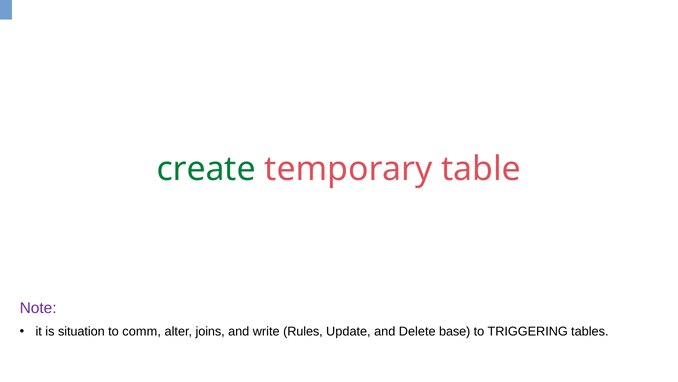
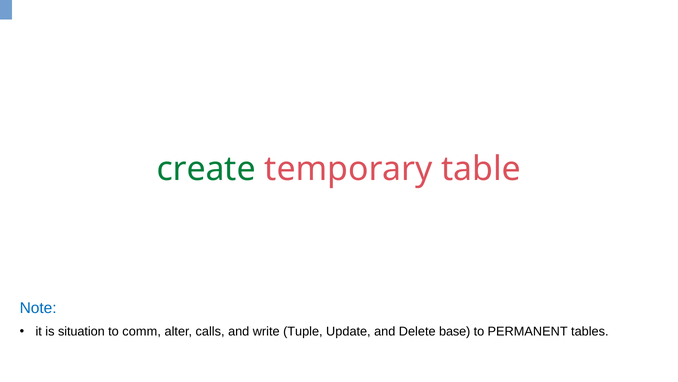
Note colour: purple -> blue
joins: joins -> calls
Rules: Rules -> Tuple
TRIGGERING: TRIGGERING -> PERMANENT
